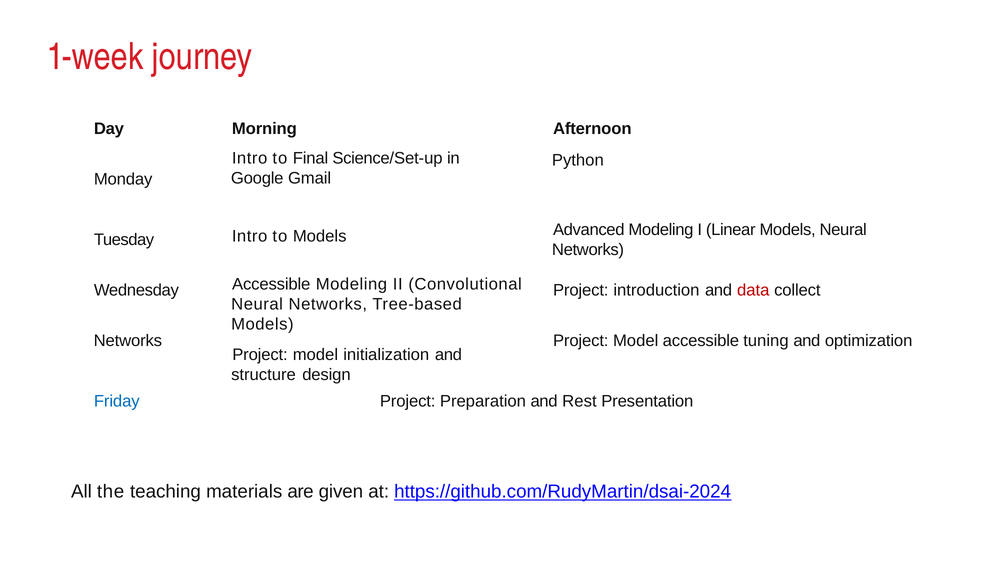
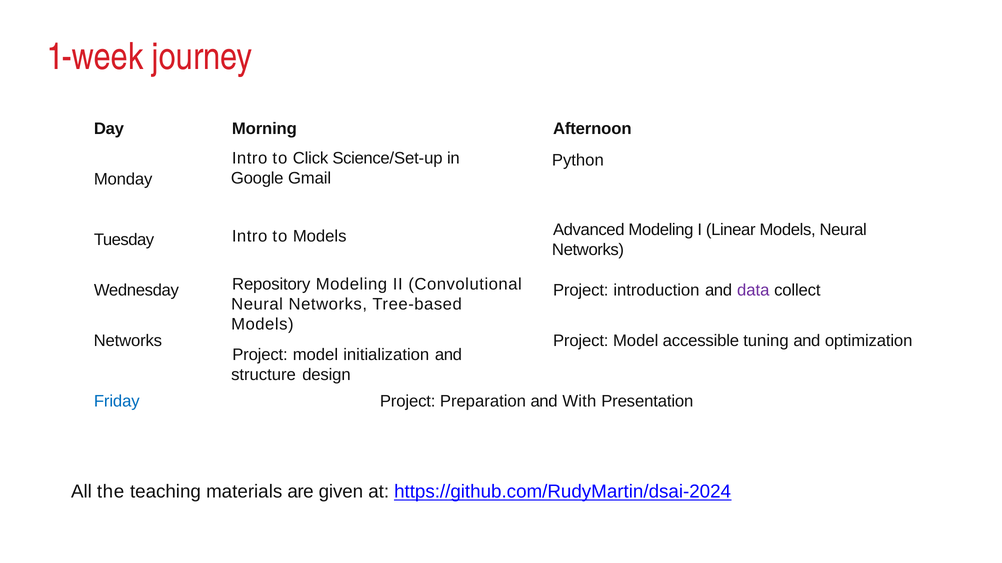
Final: Final -> Click
Wednesday Accessible: Accessible -> Repository
data colour: red -> purple
Rest: Rest -> With
